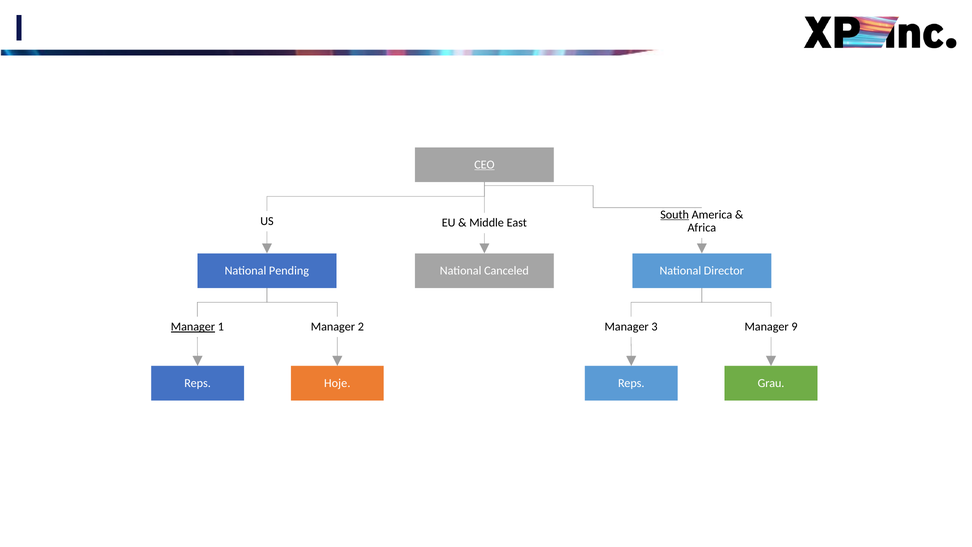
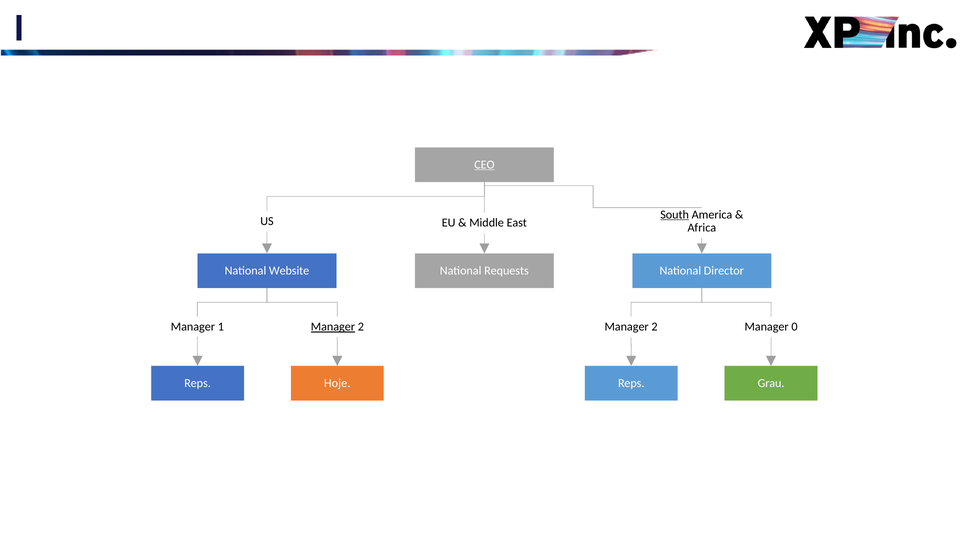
Pending: Pending -> Website
Canceled: Canceled -> Requests
Manager at (193, 327) underline: present -> none
Manager at (333, 327) underline: none -> present
3 at (655, 327): 3 -> 2
9: 9 -> 0
